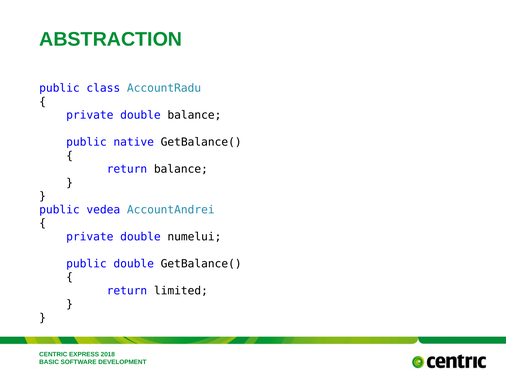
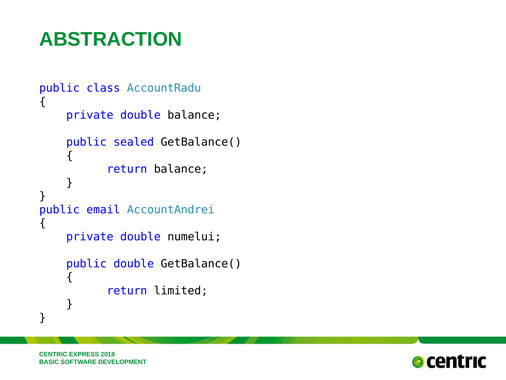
native: native -> sealed
vedea: vedea -> email
